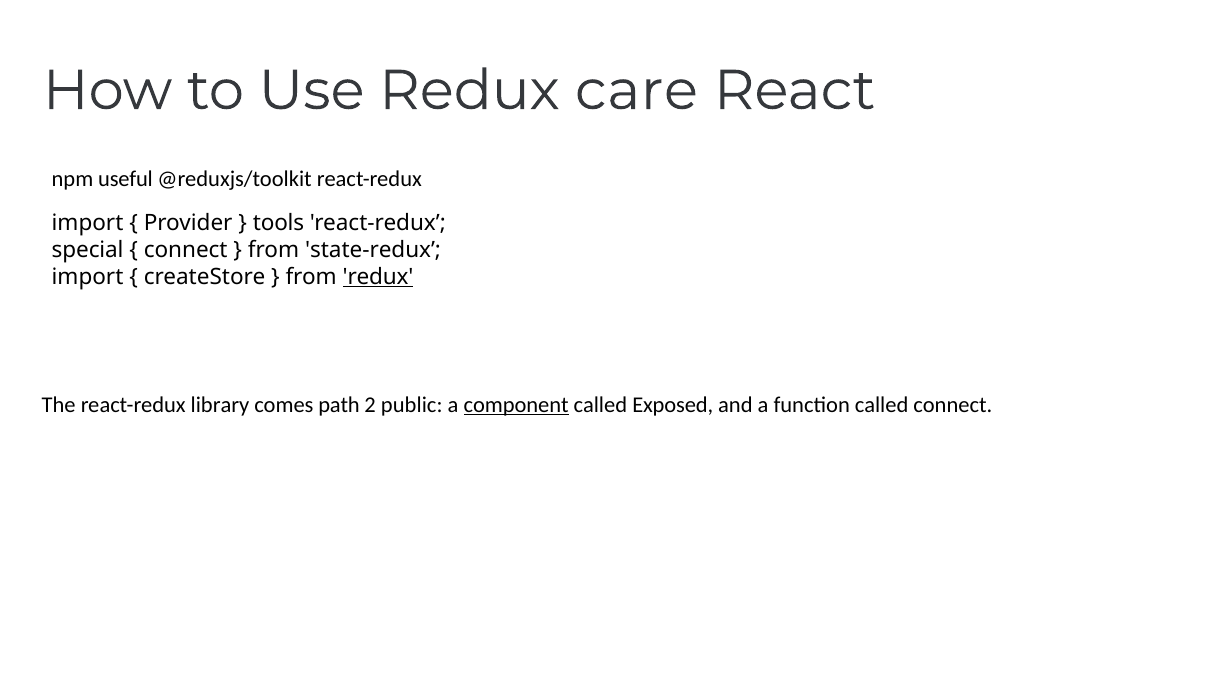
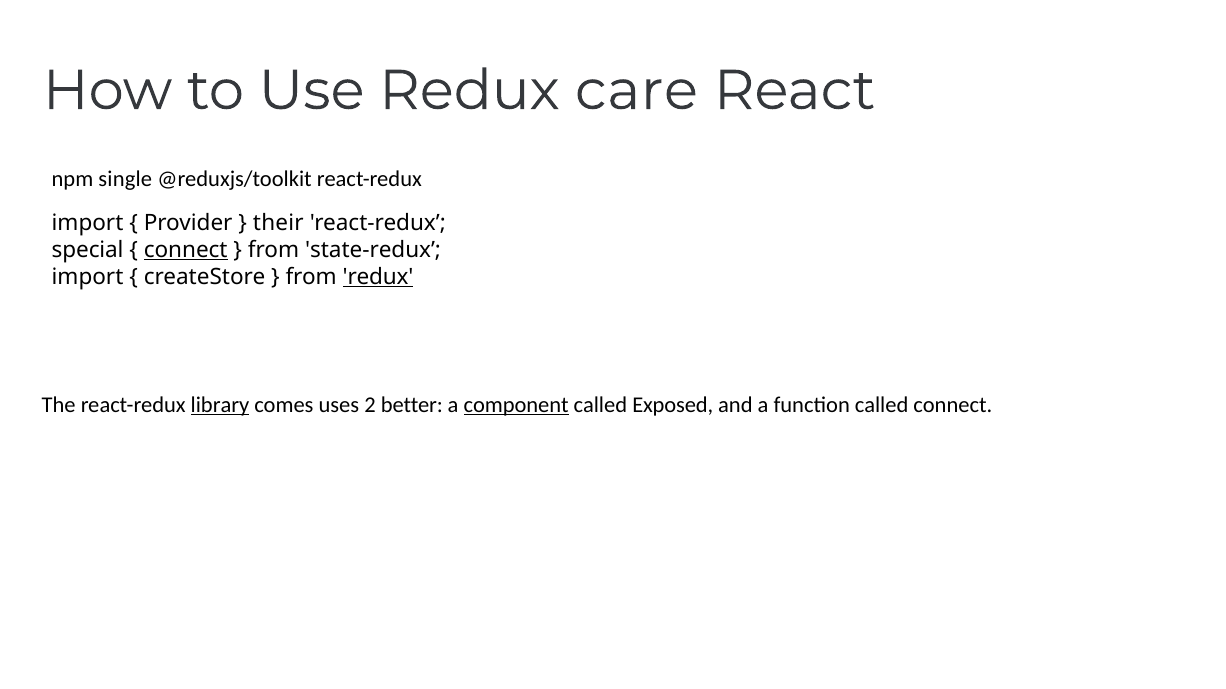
useful: useful -> single
tools: tools -> their
connect at (186, 250) underline: none -> present
library underline: none -> present
path: path -> uses
public: public -> better
